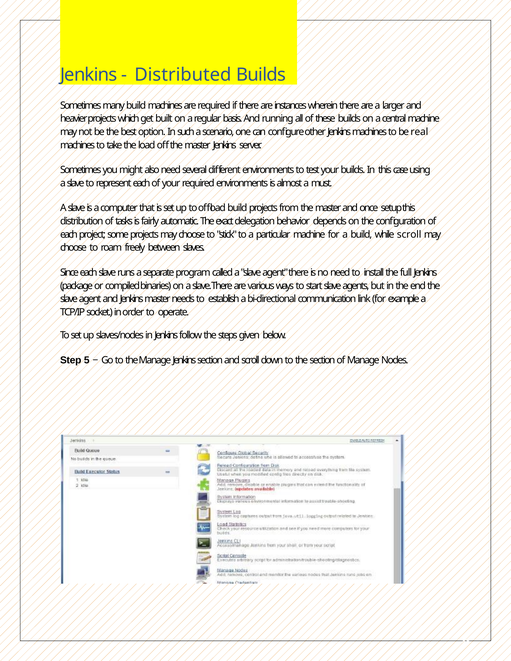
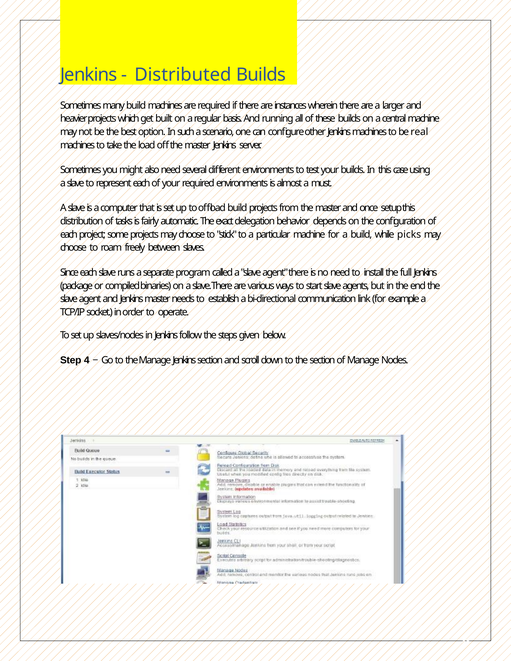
while scroll: scroll -> picks
5: 5 -> 4
